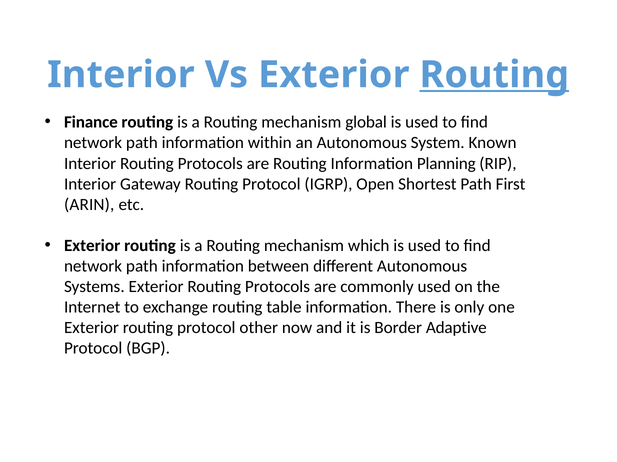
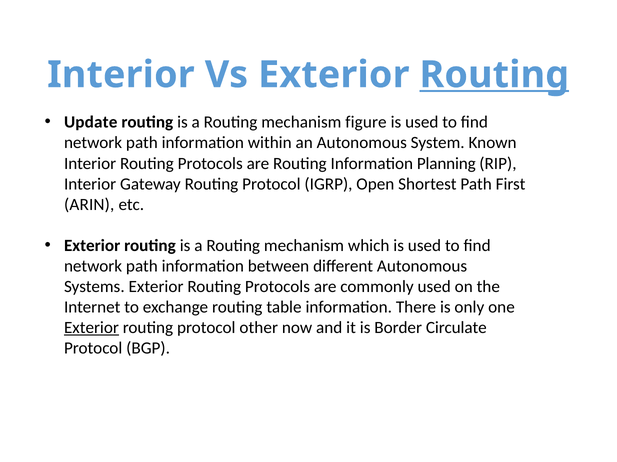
Finance: Finance -> Update
global: global -> figure
Exterior at (91, 328) underline: none -> present
Adaptive: Adaptive -> Circulate
